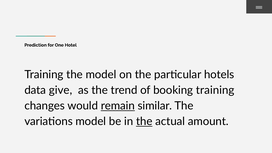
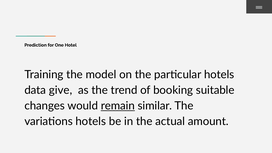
booking training: training -> suitable
variations model: model -> hotels
the at (144, 121) underline: present -> none
